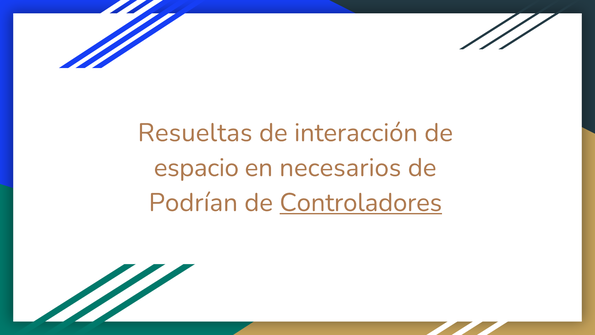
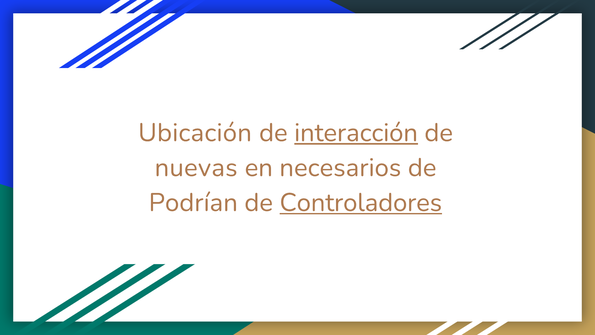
Resueltas: Resueltas -> Ubicación
interacción underline: none -> present
espacio: espacio -> nuevas
